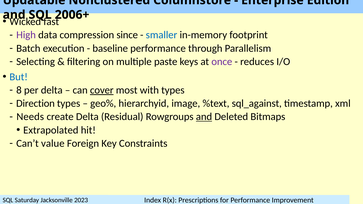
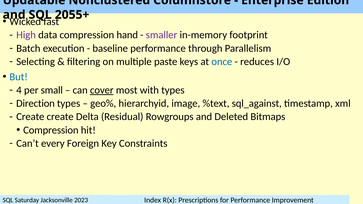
2006+: 2006+ -> 2055+
since: since -> hand
smaller colour: blue -> purple
once colour: purple -> blue
8: 8 -> 4
per delta: delta -> small
Needs at (30, 117): Needs -> Create
and at (204, 117) underline: present -> none
Extrapolated at (51, 130): Extrapolated -> Compression
value: value -> every
